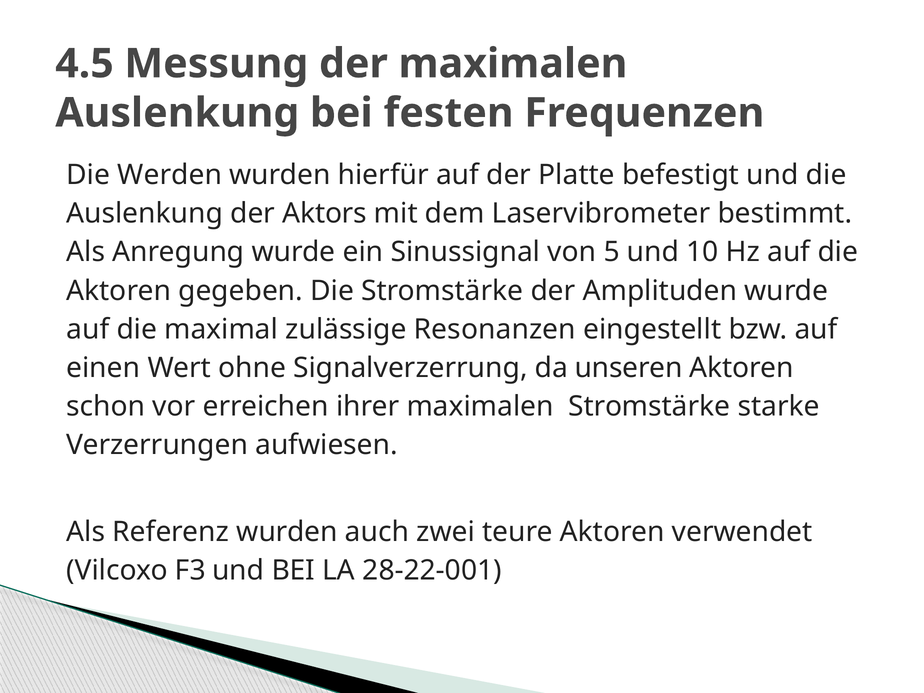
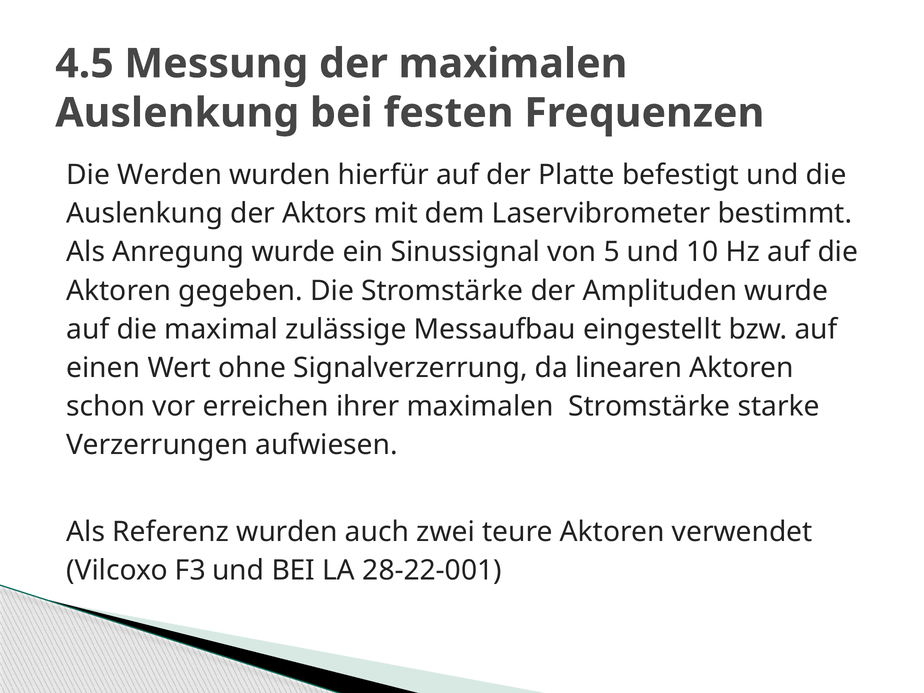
Resonanzen: Resonanzen -> Messaufbau
unseren: unseren -> linearen
